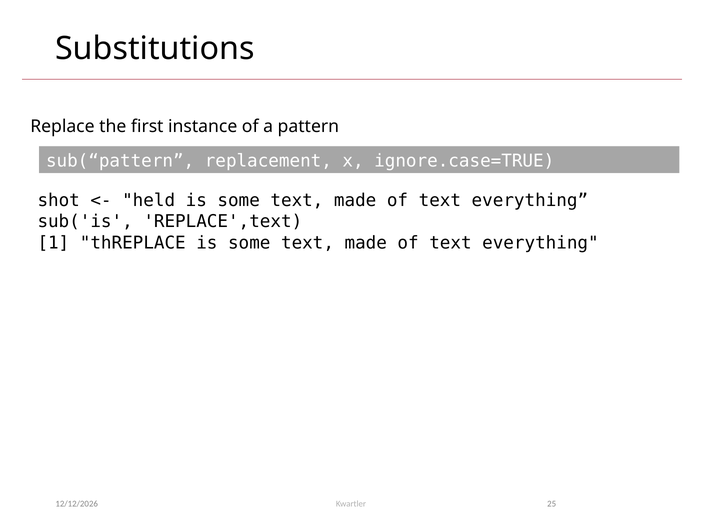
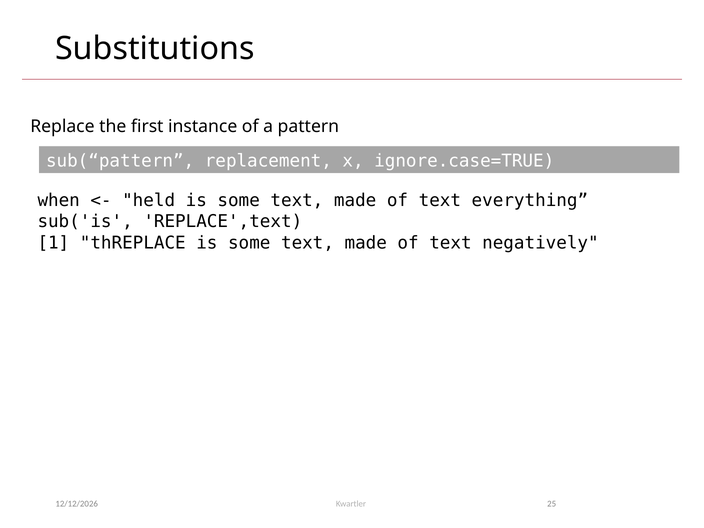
shot: shot -> when
everything at (540, 243): everything -> negatively
